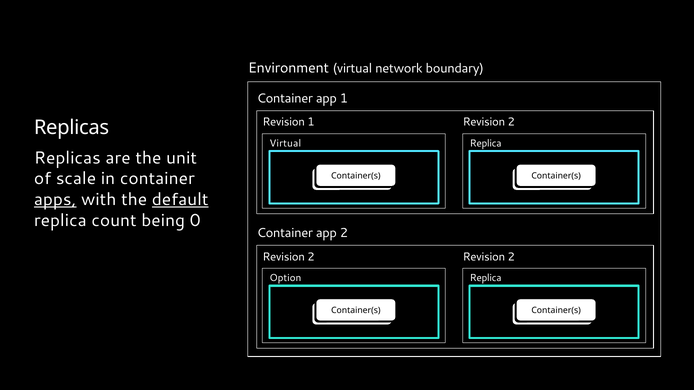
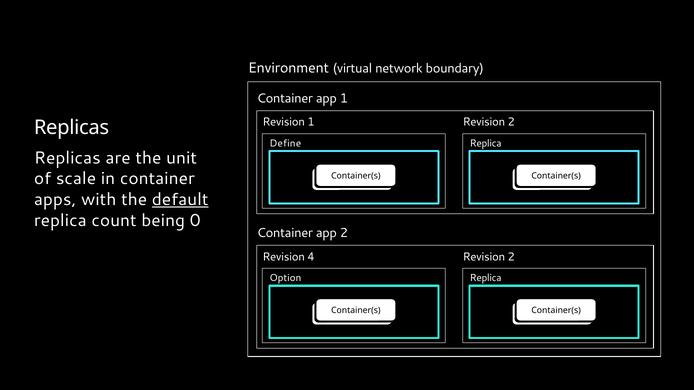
Virtual at (285, 143): Virtual -> Define
apps underline: present -> none
2 at (311, 257): 2 -> 4
